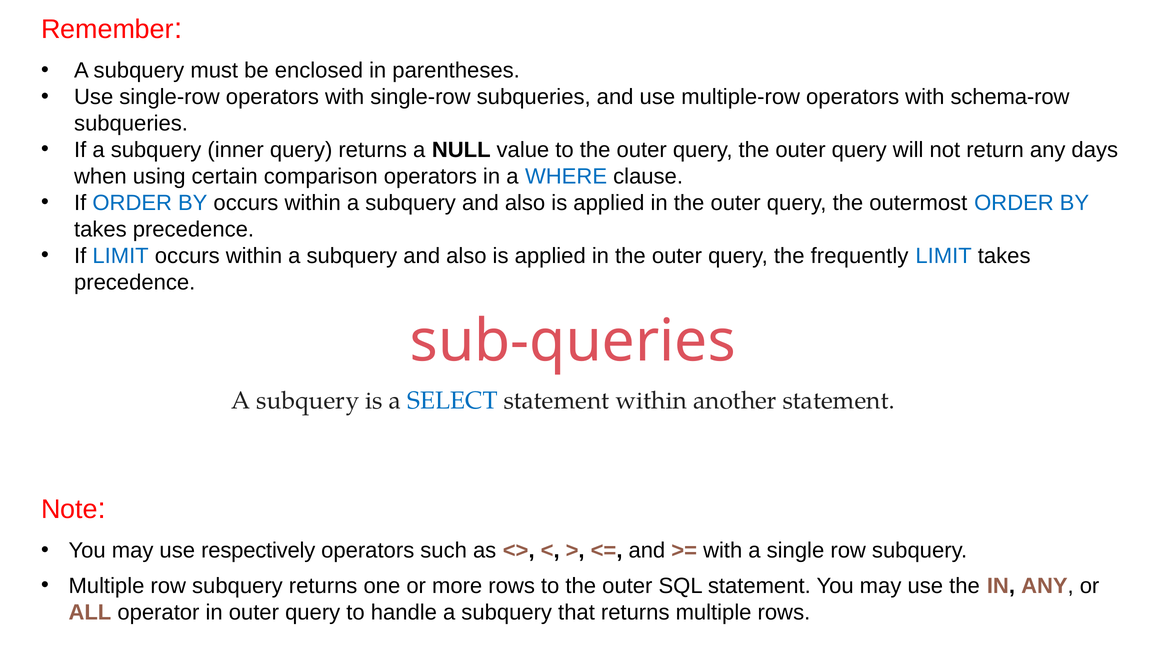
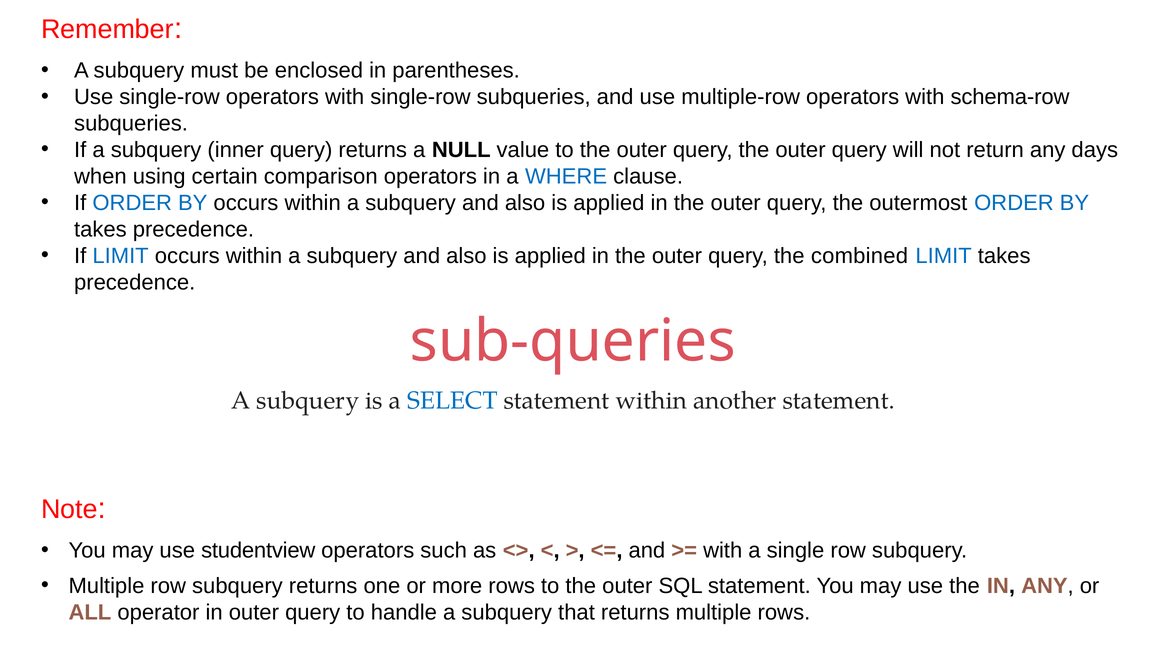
frequently: frequently -> combined
respectively: respectively -> studentview
